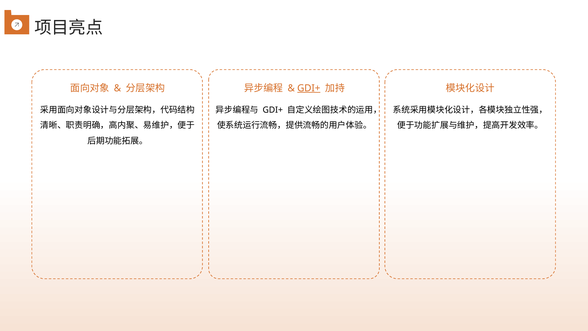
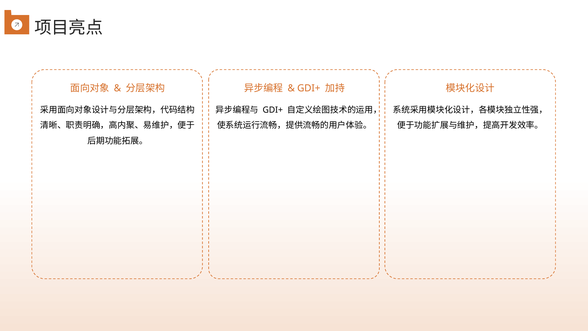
GDI+ at (309, 88) underline: present -> none
